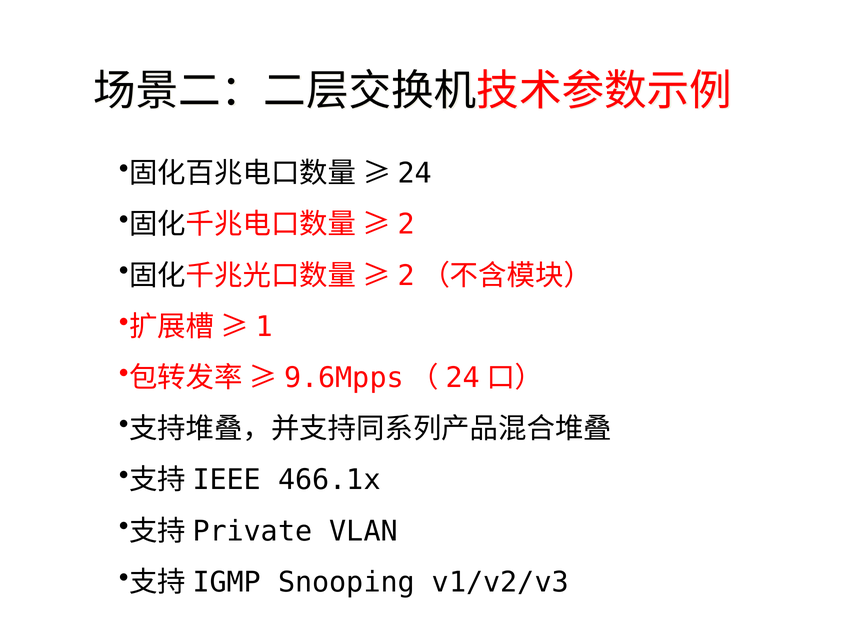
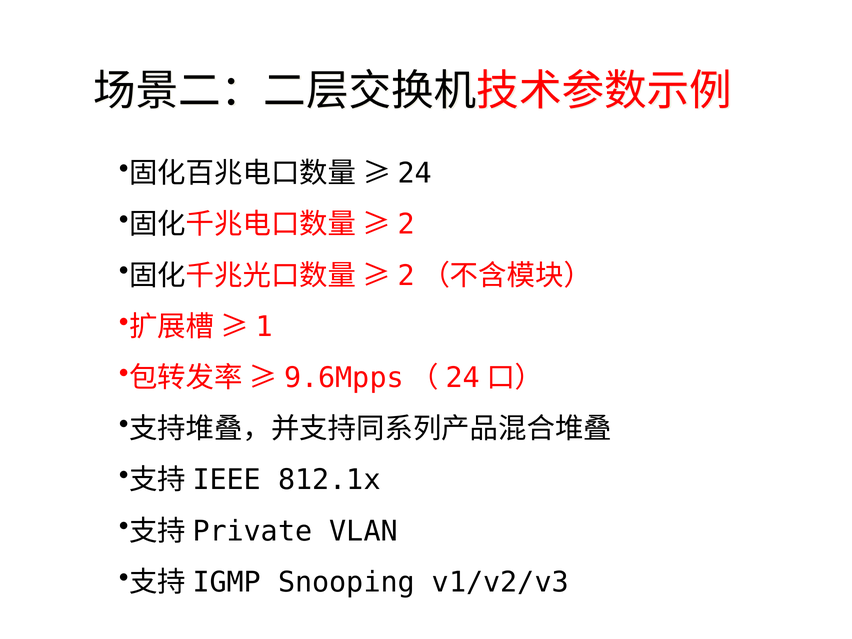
466.1x: 466.1x -> 812.1x
